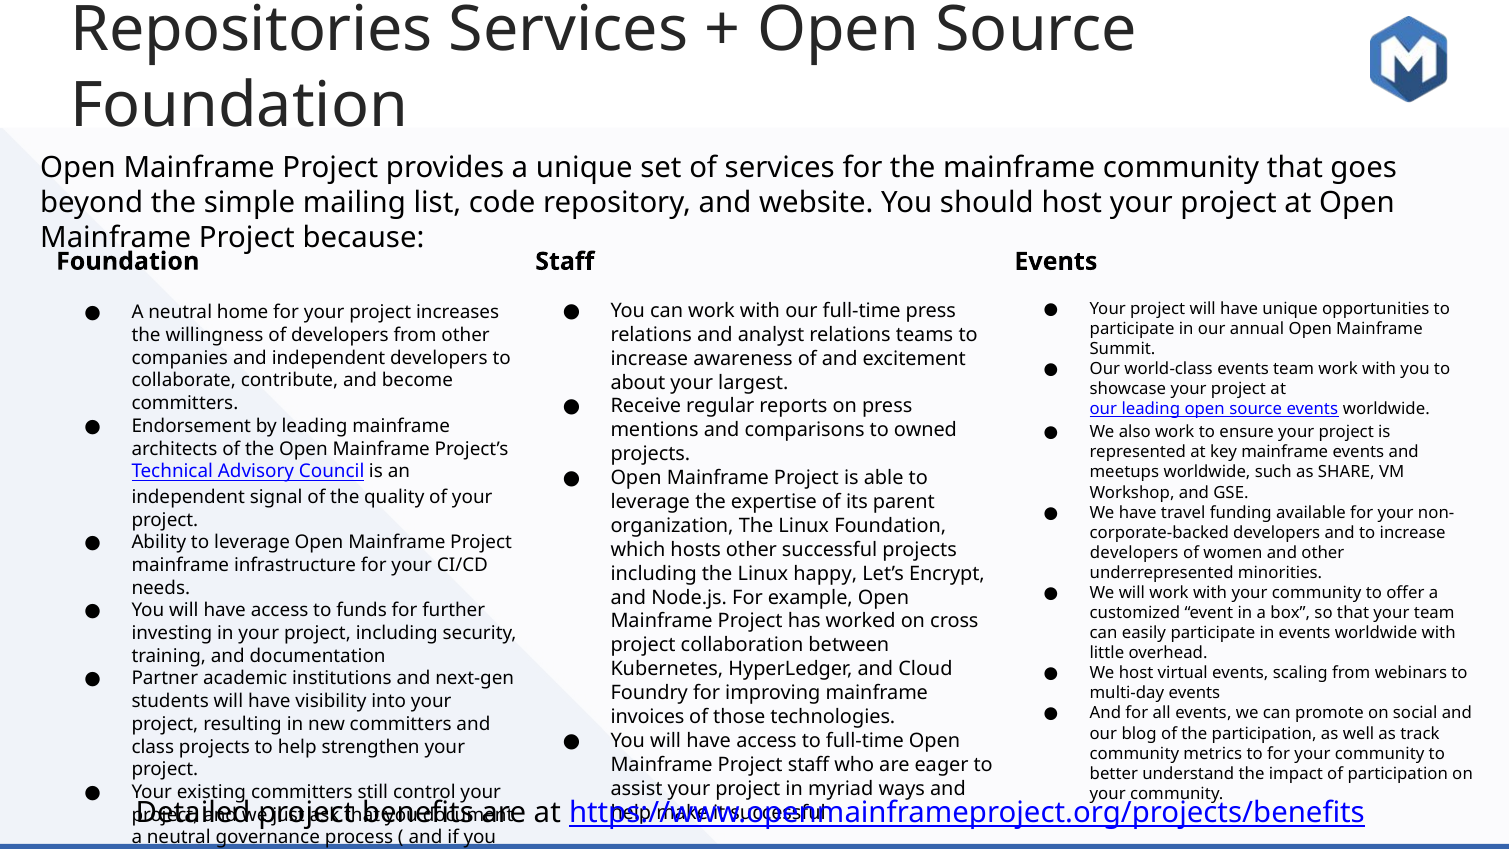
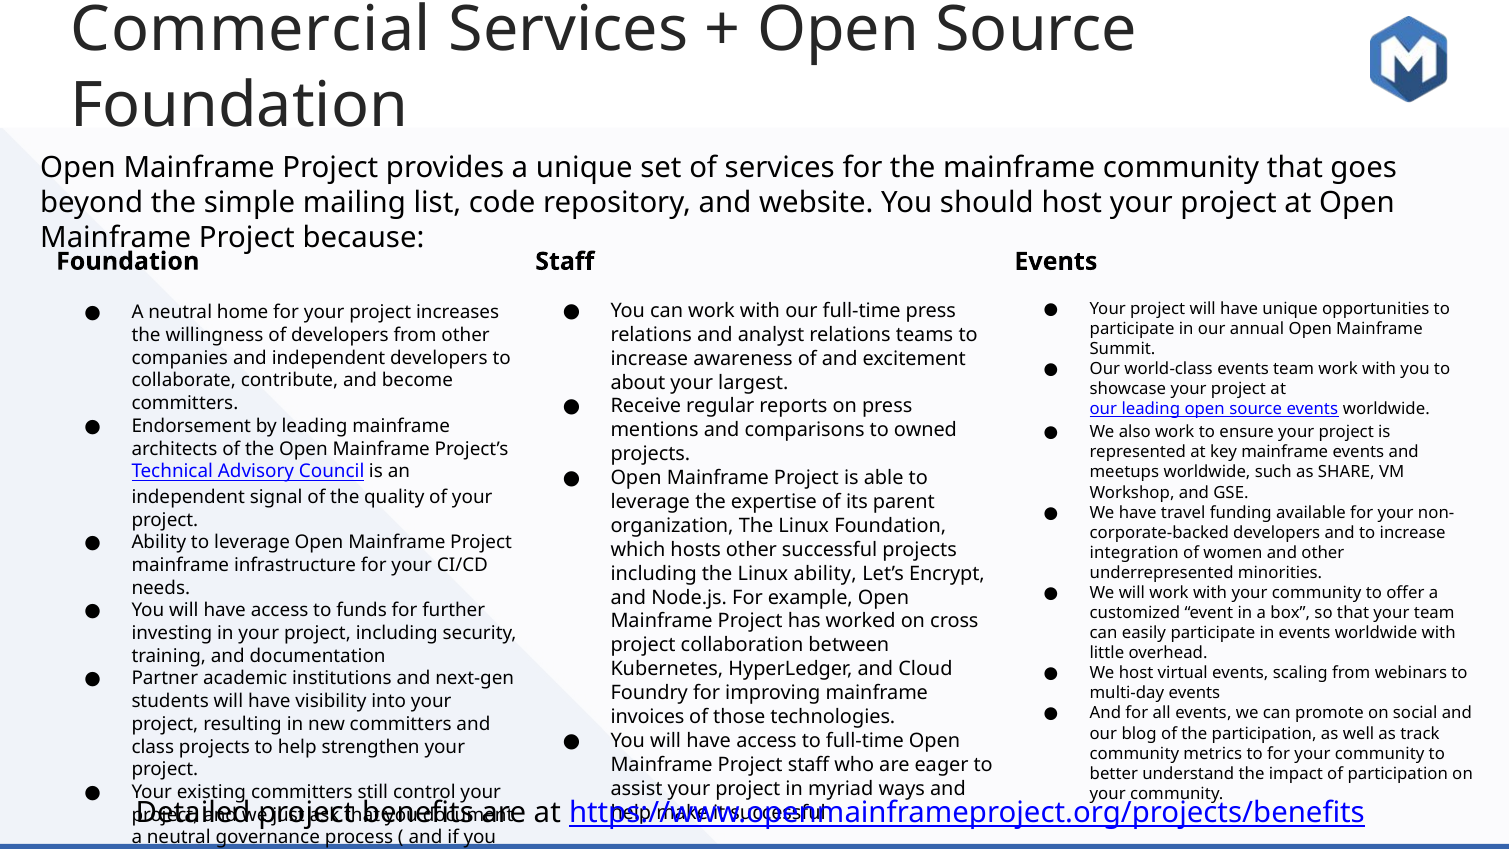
Repositories: Repositories -> Commercial
developers at (1134, 553): developers -> integration
Linux happy: happy -> ability
